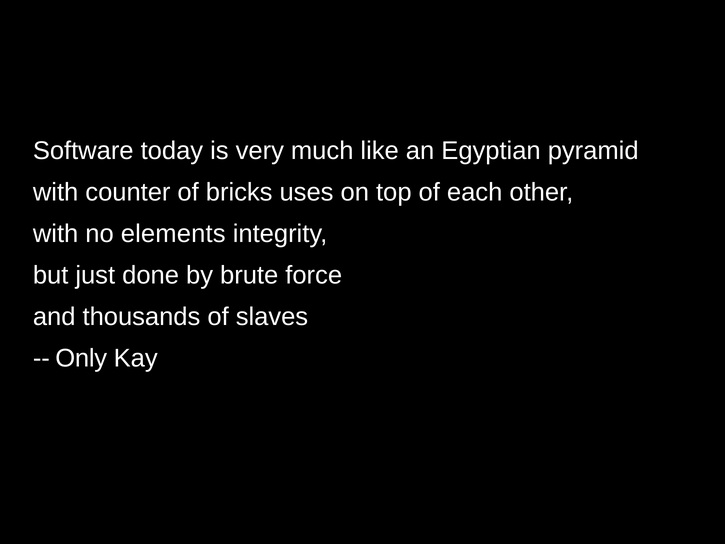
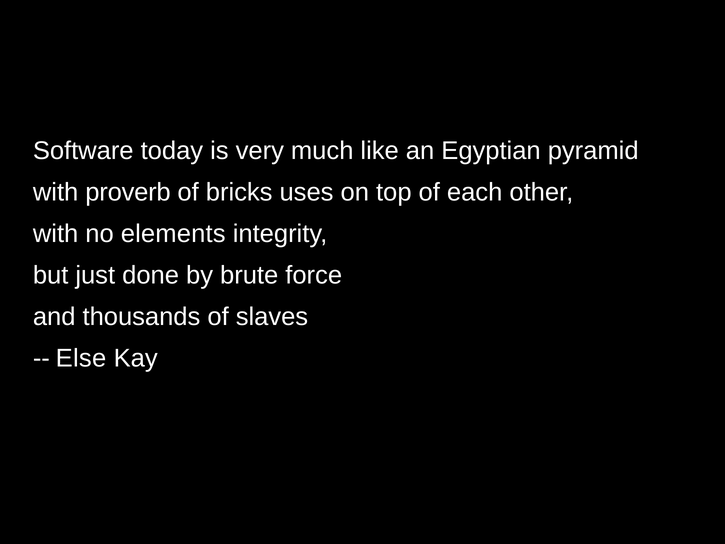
counter: counter -> proverb
Only: Only -> Else
